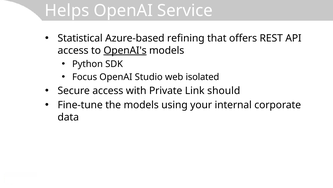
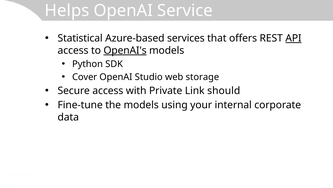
refining: refining -> services
API underline: none -> present
Focus: Focus -> Cover
isolated: isolated -> storage
